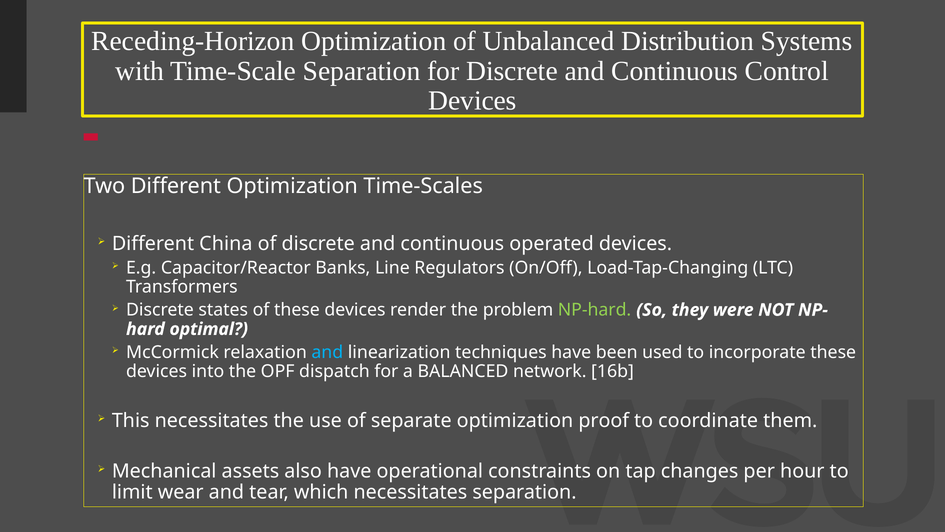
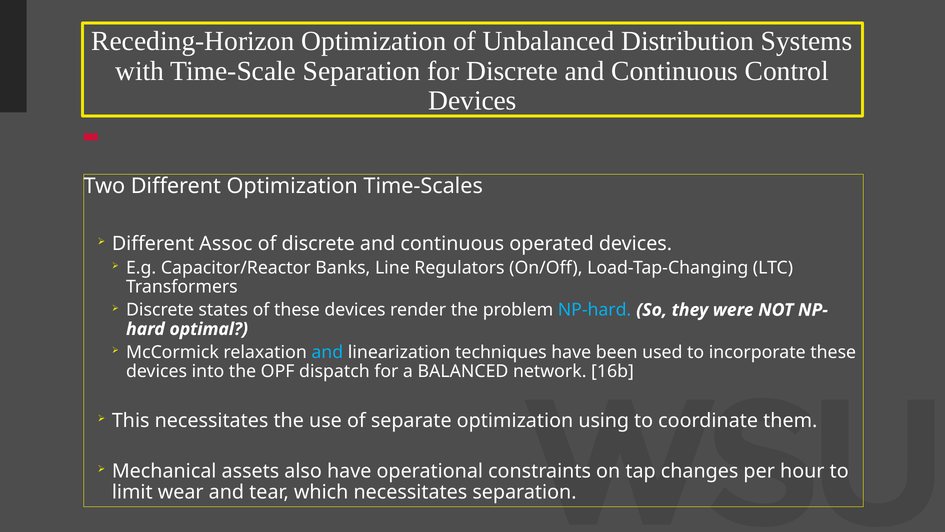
China: China -> Assoc
NP-hard colour: light green -> light blue
proof: proof -> using
